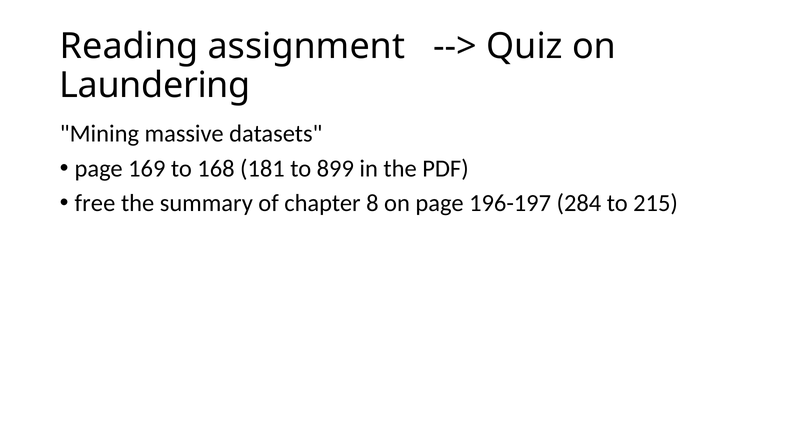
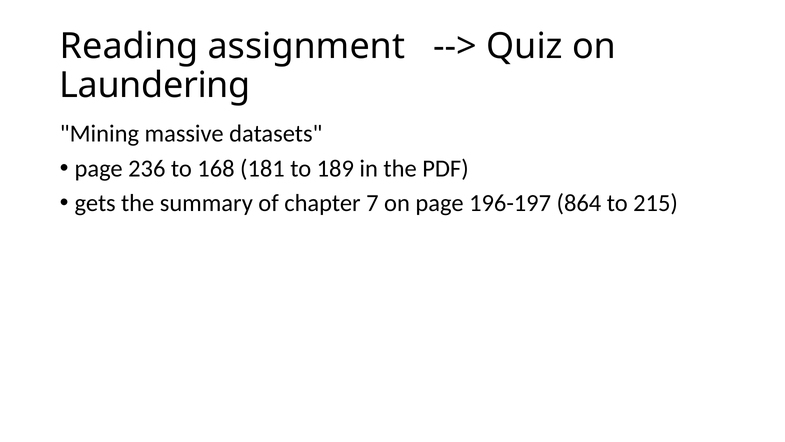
169: 169 -> 236
899: 899 -> 189
free: free -> gets
8: 8 -> 7
284: 284 -> 864
